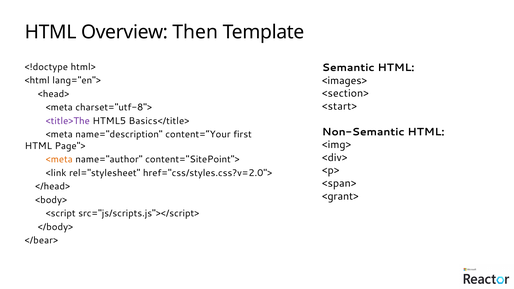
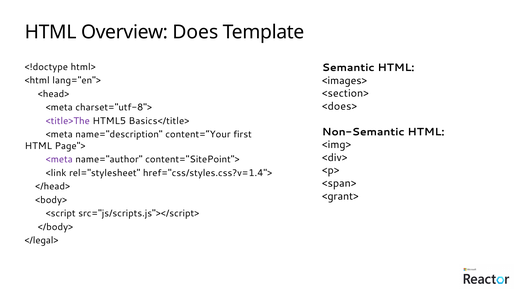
Then: Then -> Does
<start>: <start> -> <does>
<meta at (59, 159) colour: orange -> purple
href="css/styles.css?v=2.0">: href="css/styles.css?v=2.0"> -> href="css/styles.css?v=1.4">
</bear>: </bear> -> </legal>
